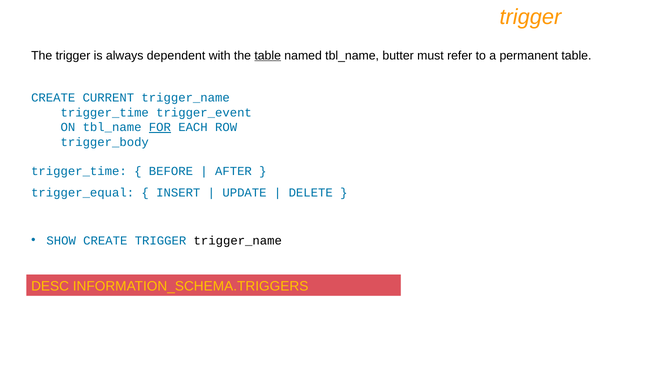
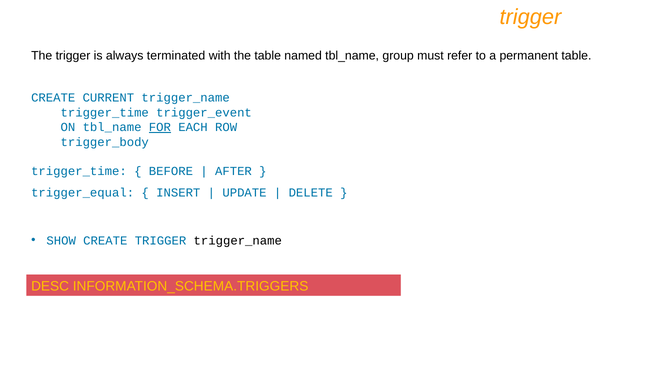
dependent: dependent -> terminated
table at (268, 56) underline: present -> none
butter: butter -> group
